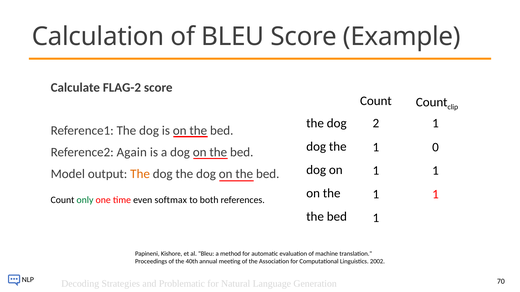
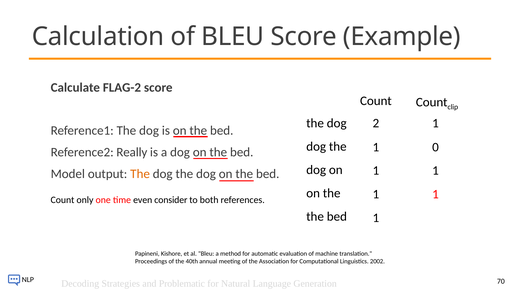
Again: Again -> Really
only colour: green -> black
softmax: softmax -> consider
